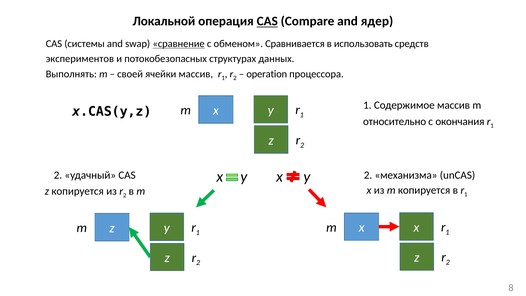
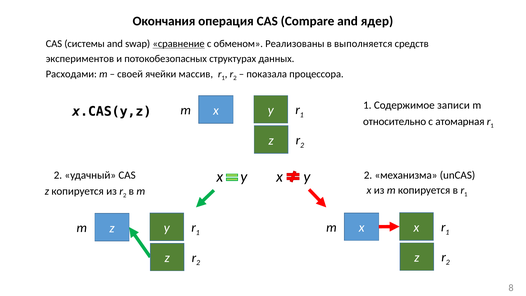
Локальной: Локальной -> Окончания
CAS at (267, 21) underline: present -> none
Сравнивается: Сравнивается -> Реализованы
использовать: использовать -> выполняется
Выполнять: Выполнять -> Расходами
operation: operation -> показала
Содержимое массив: массив -> записи
окончания: окончания -> атомарная
